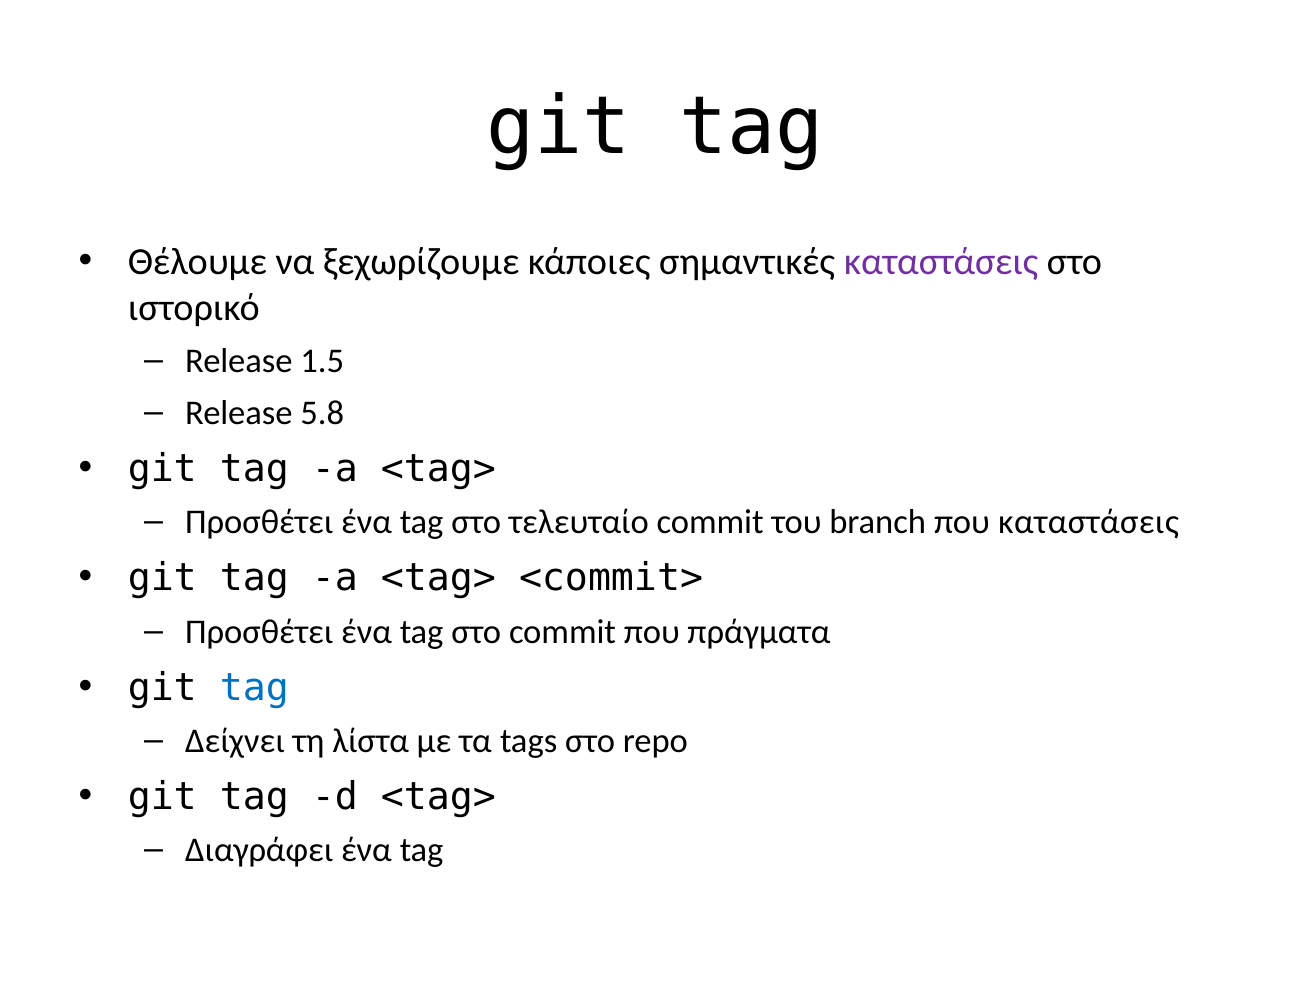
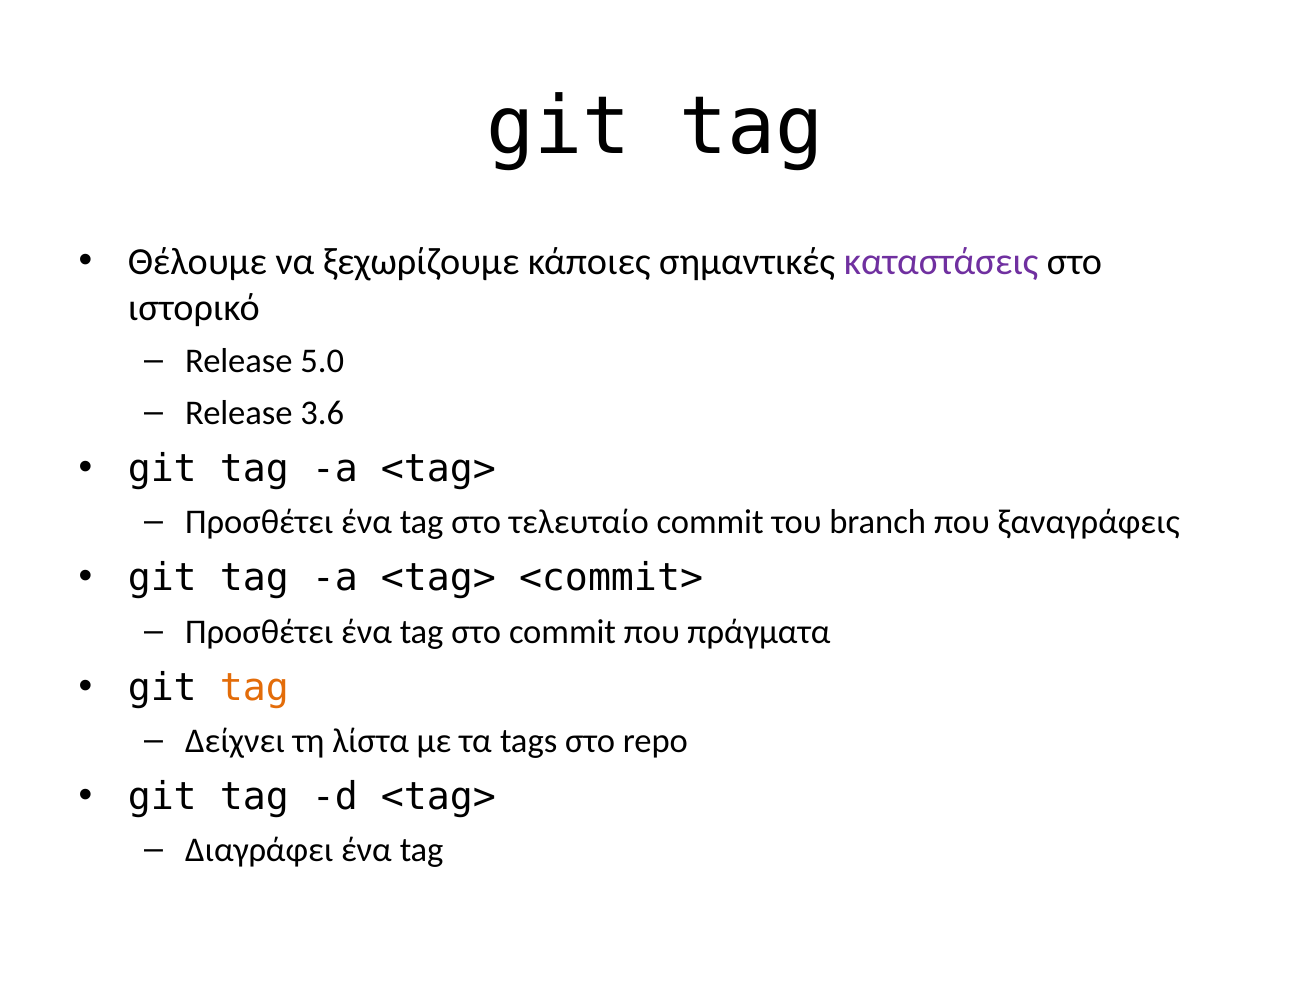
1.5: 1.5 -> 5.0
5.8: 5.8 -> 3.6
που καταστάσεις: καταστάσεις -> ξαναγράφεις
tag at (254, 687) colour: blue -> orange
